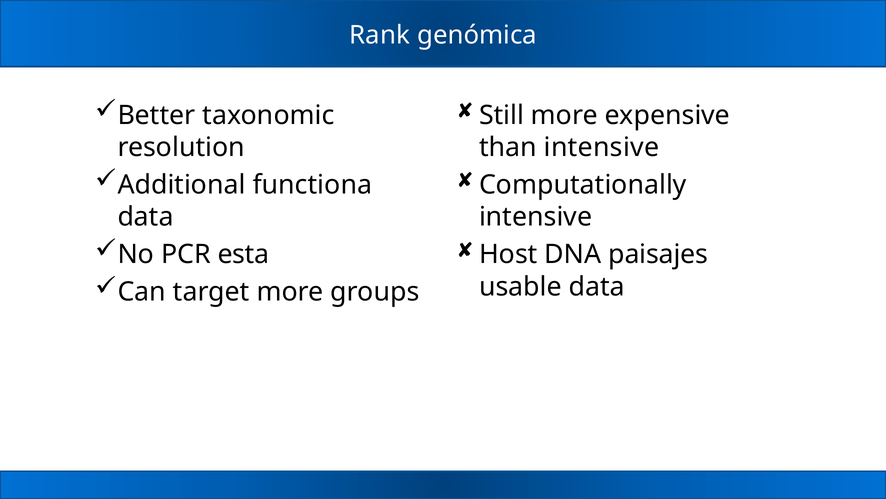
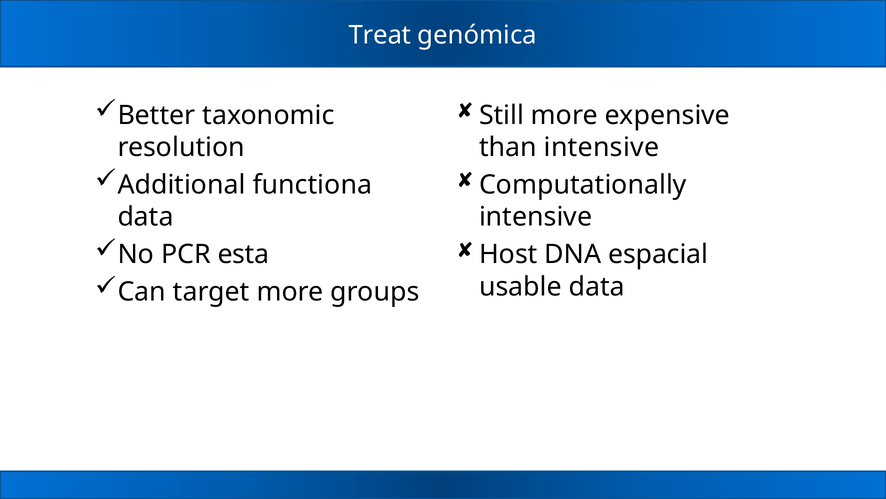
Rank: Rank -> Treat
paisajes: paisajes -> espacial
